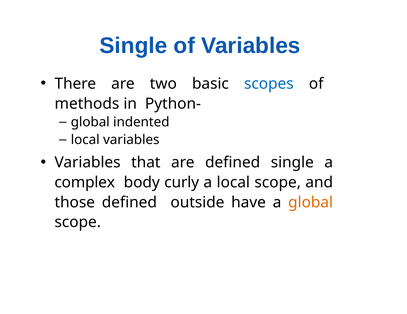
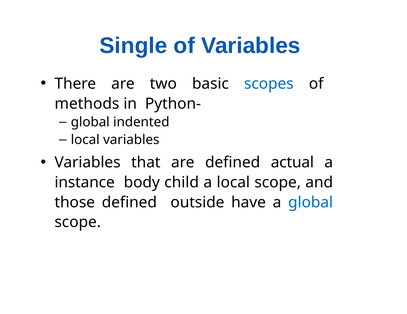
defined single: single -> actual
complex: complex -> instance
curly: curly -> child
global at (311, 203) colour: orange -> blue
